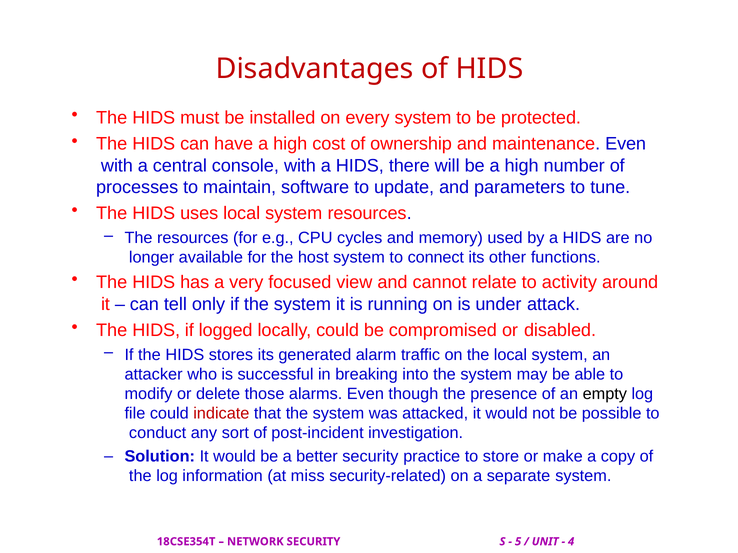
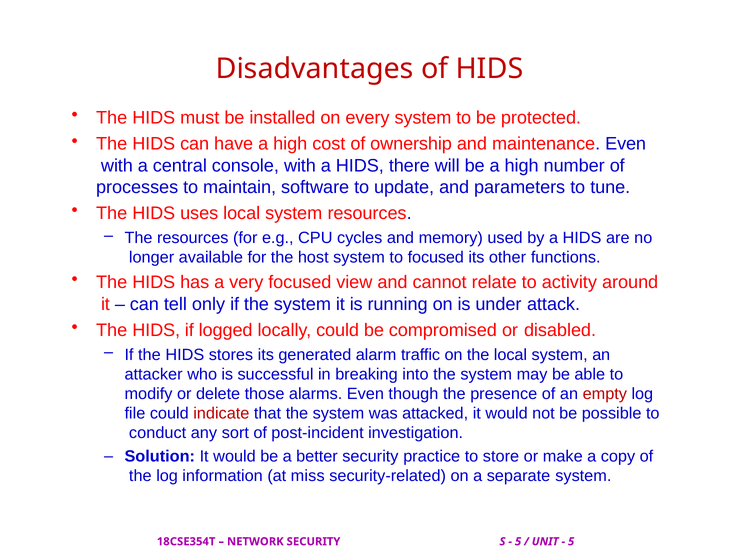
to connect: connect -> focused
empty colour: black -> red
4 at (571, 542): 4 -> 5
